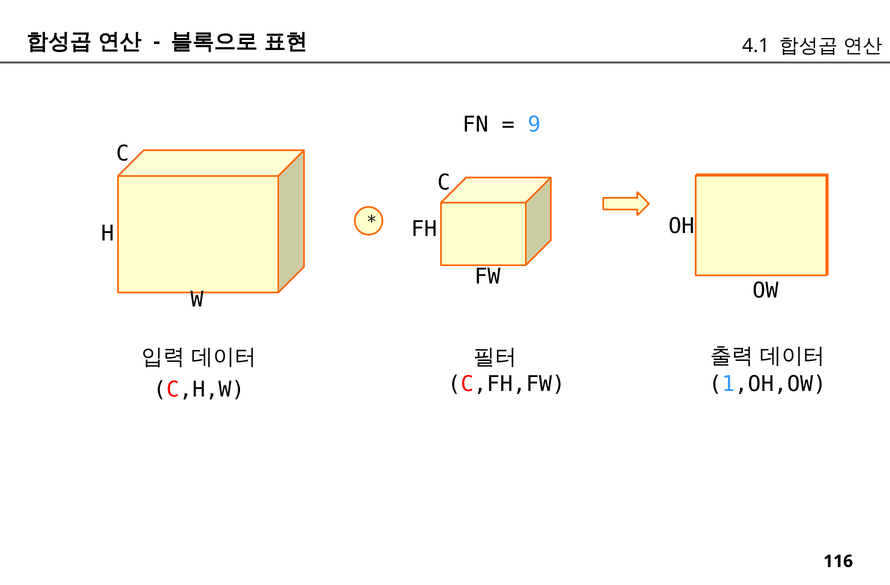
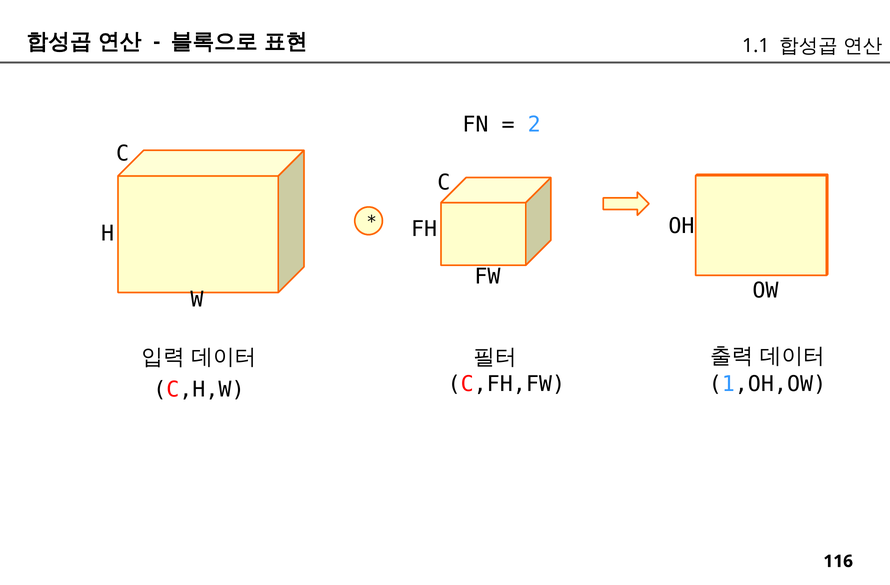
4.1: 4.1 -> 1.1
9: 9 -> 2
